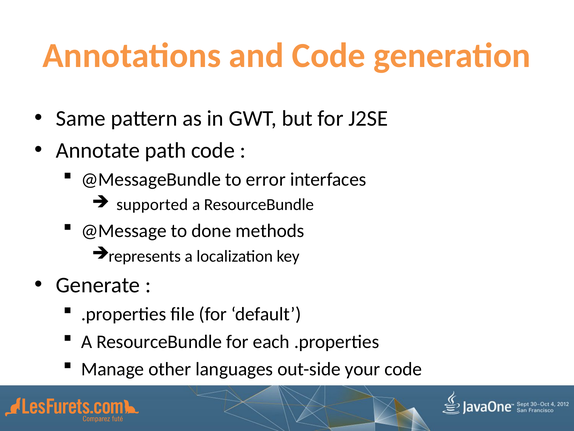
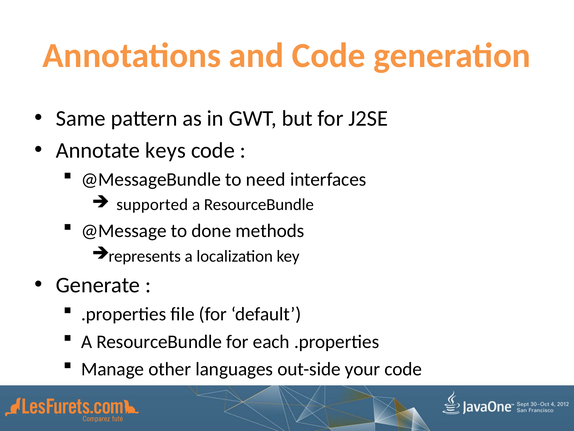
path: path -> keys
error: error -> need
